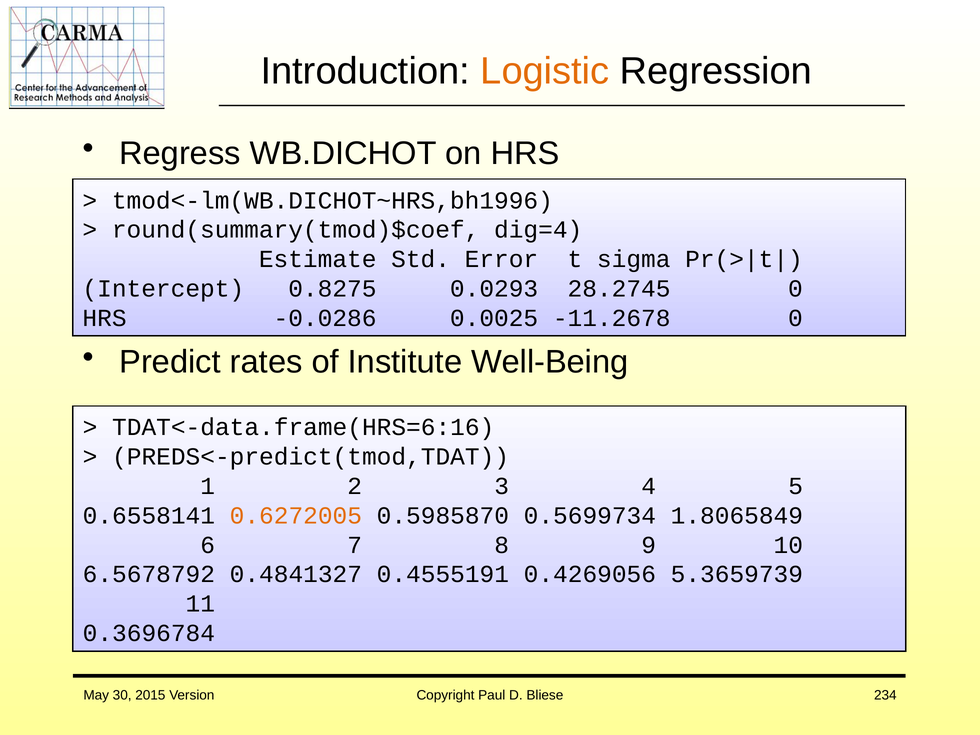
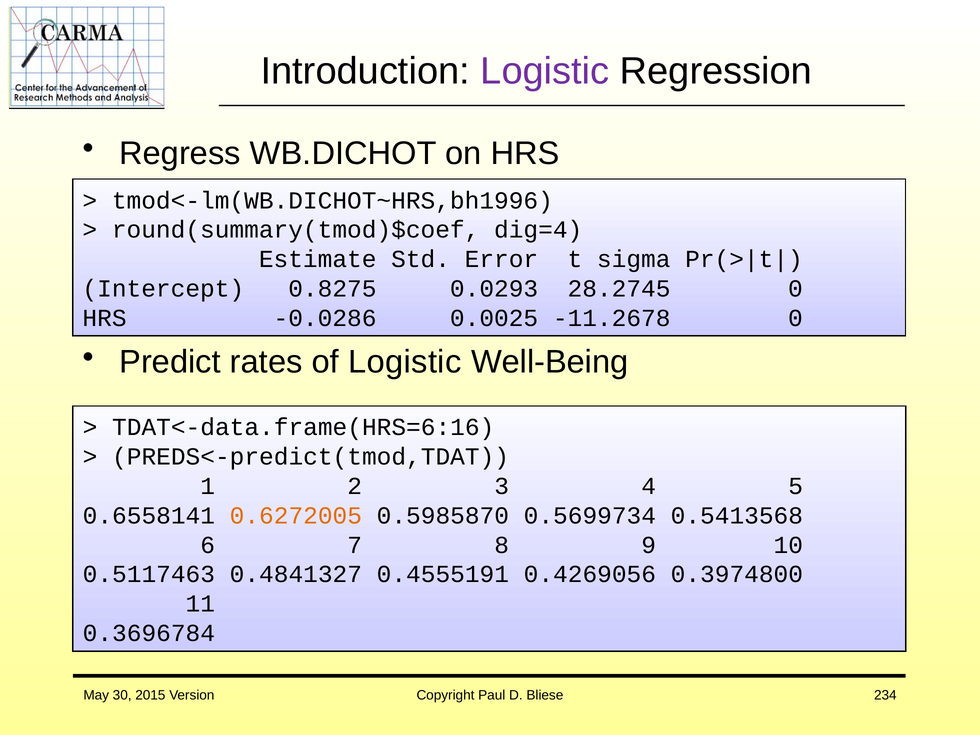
Logistic at (545, 71) colour: orange -> purple
of Institute: Institute -> Logistic
1.8065849: 1.8065849 -> 0.5413568
6.5678792: 6.5678792 -> 0.5117463
5.3659739: 5.3659739 -> 0.3974800
